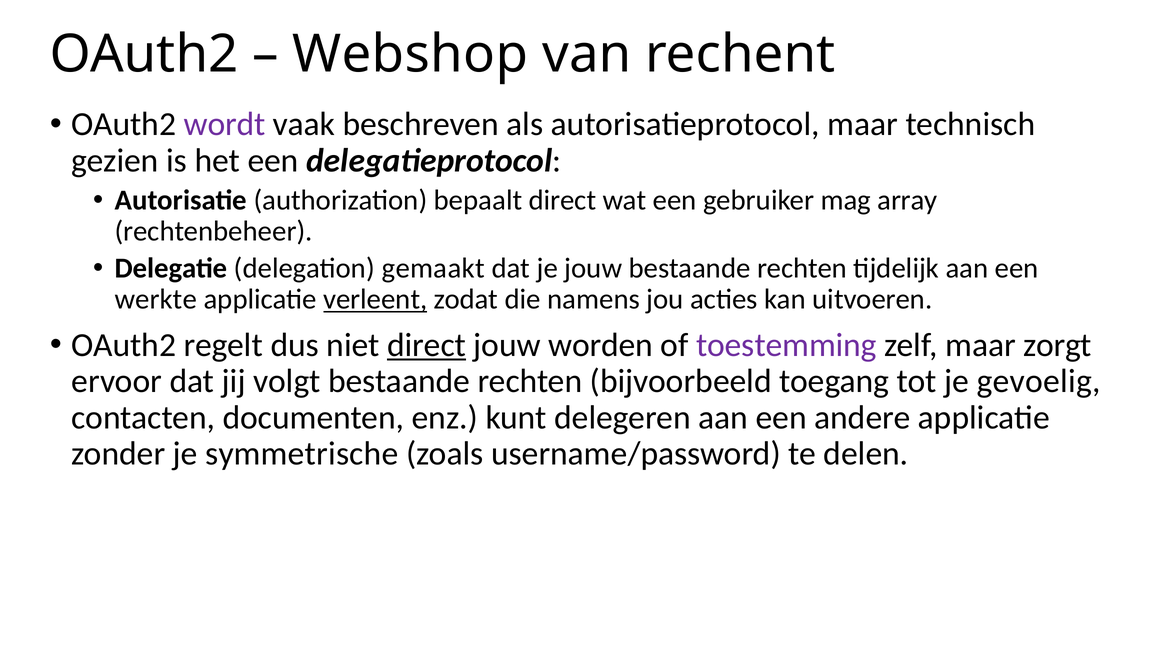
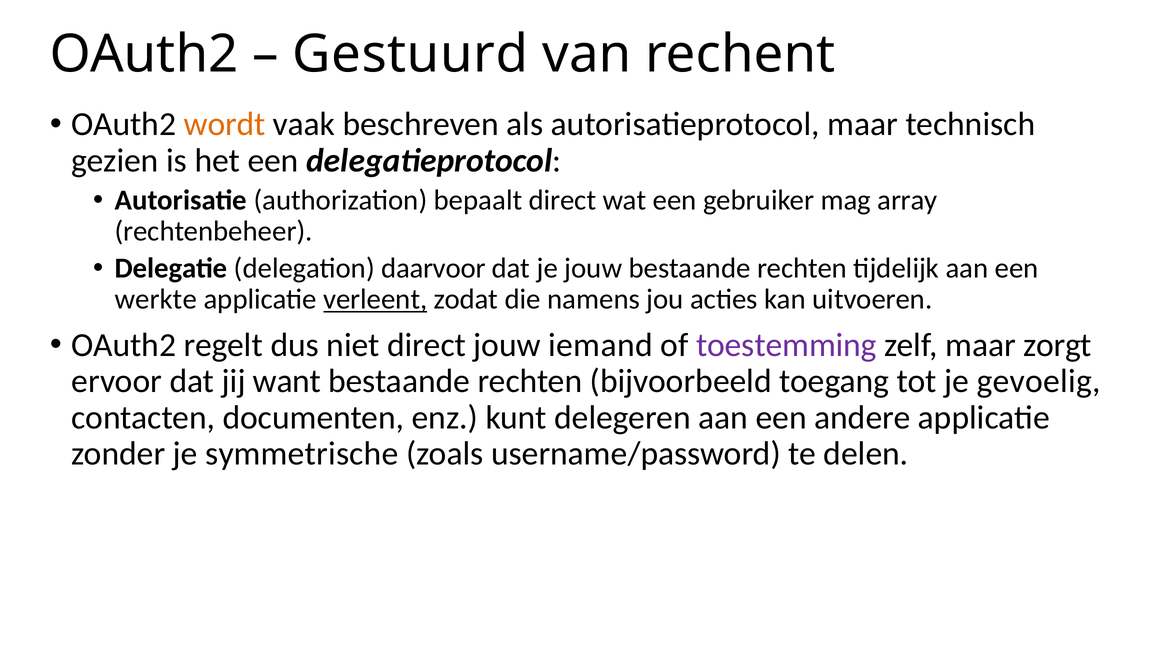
Webshop: Webshop -> Gestuurd
wordt colour: purple -> orange
gemaakt: gemaakt -> daarvoor
direct at (426, 345) underline: present -> none
worden: worden -> iemand
volgt: volgt -> want
